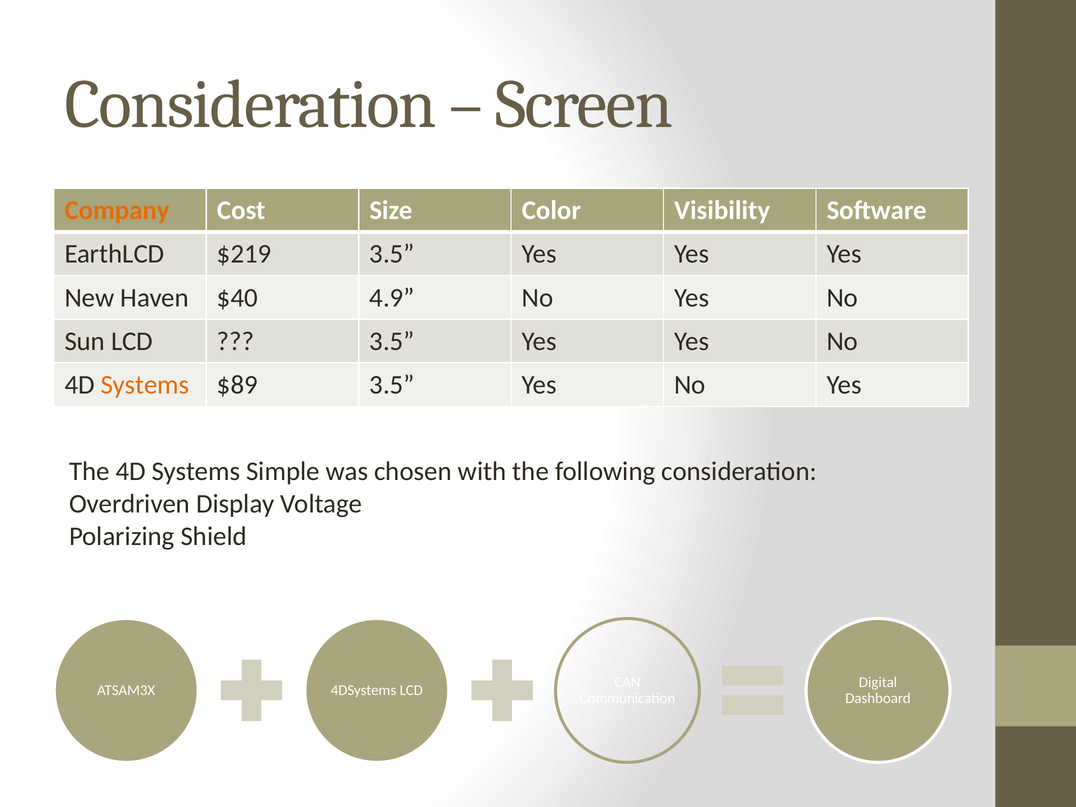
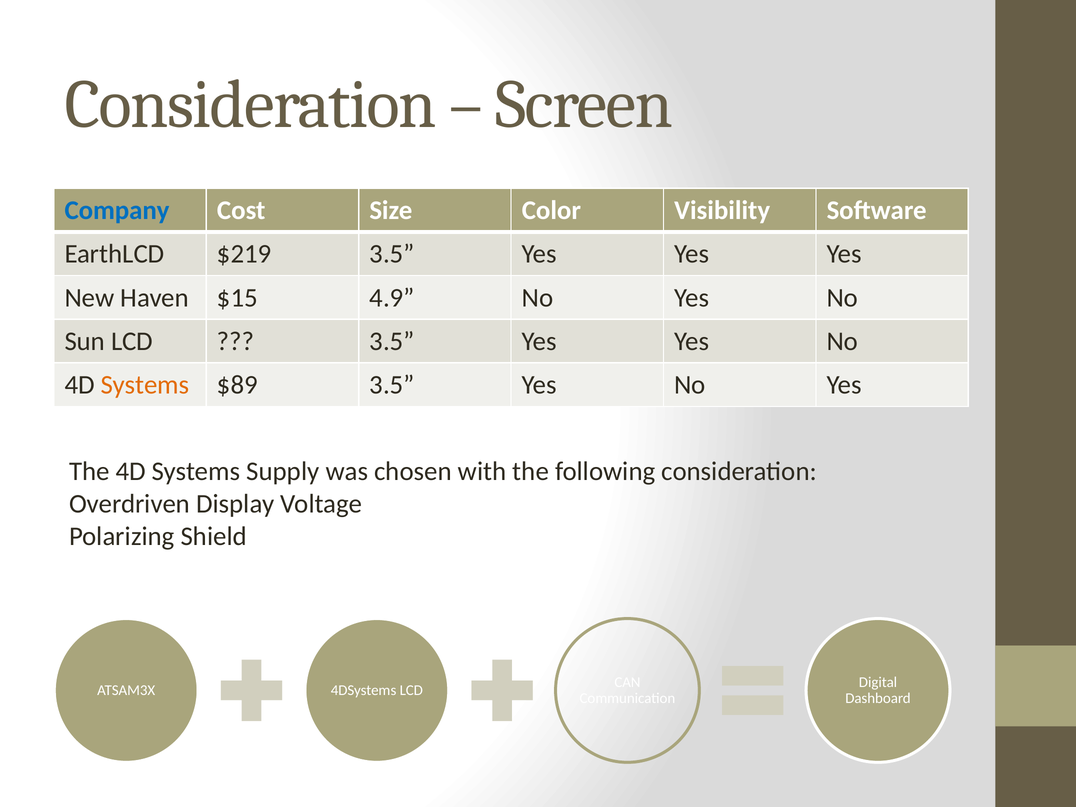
Company colour: orange -> blue
$40: $40 -> $15
Simple: Simple -> Supply
